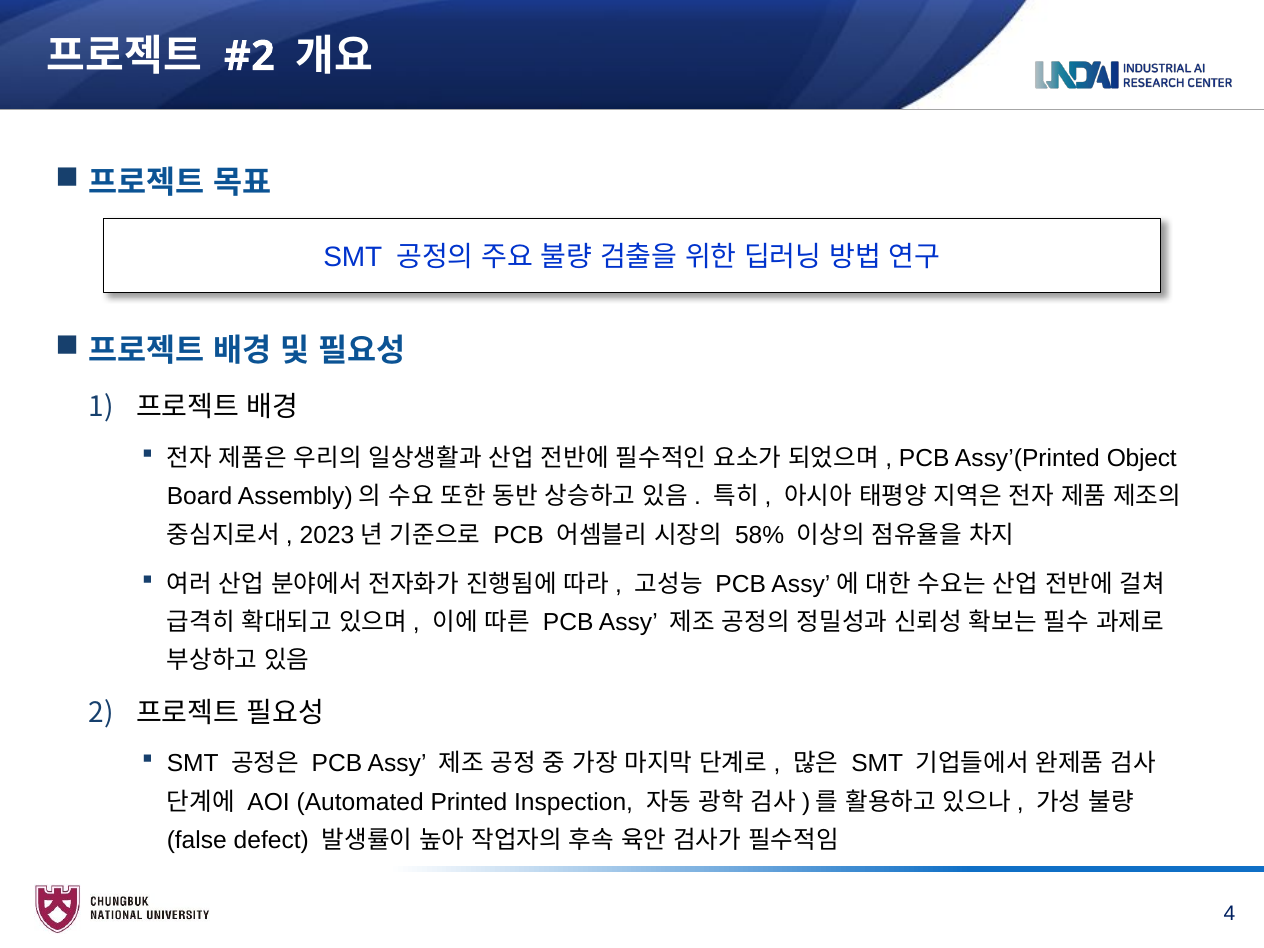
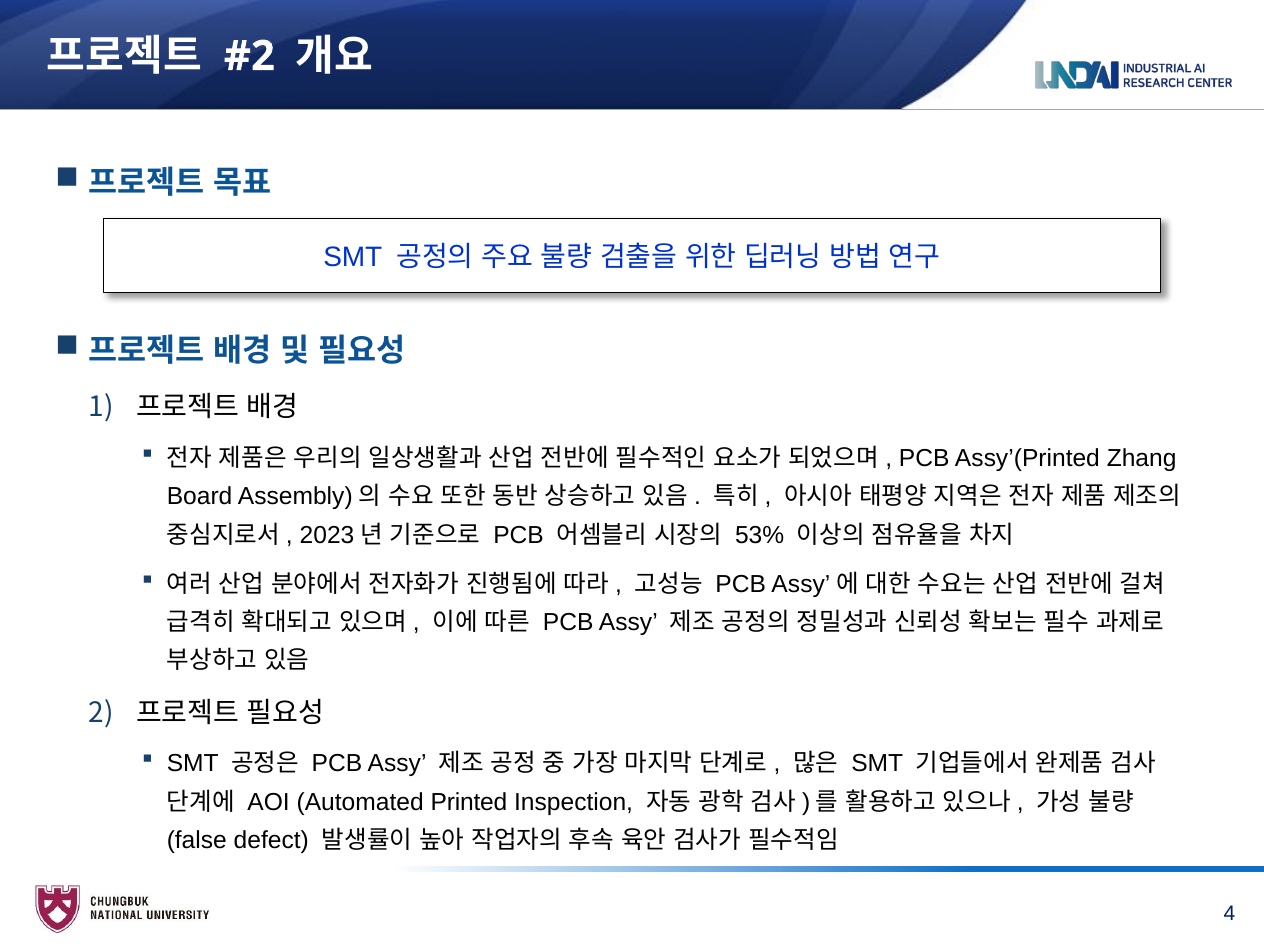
Object: Object -> Zhang
58%: 58% -> 53%
